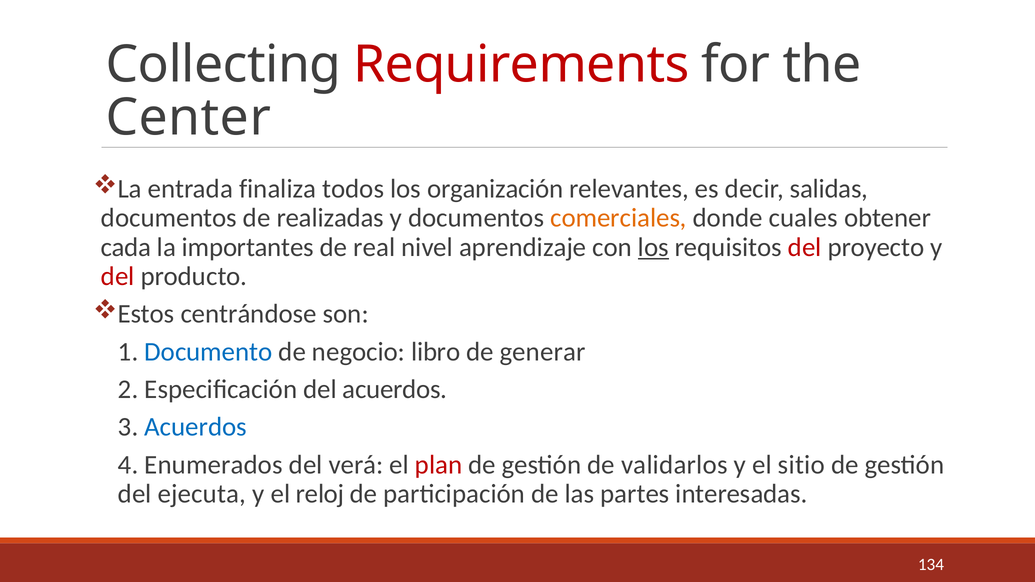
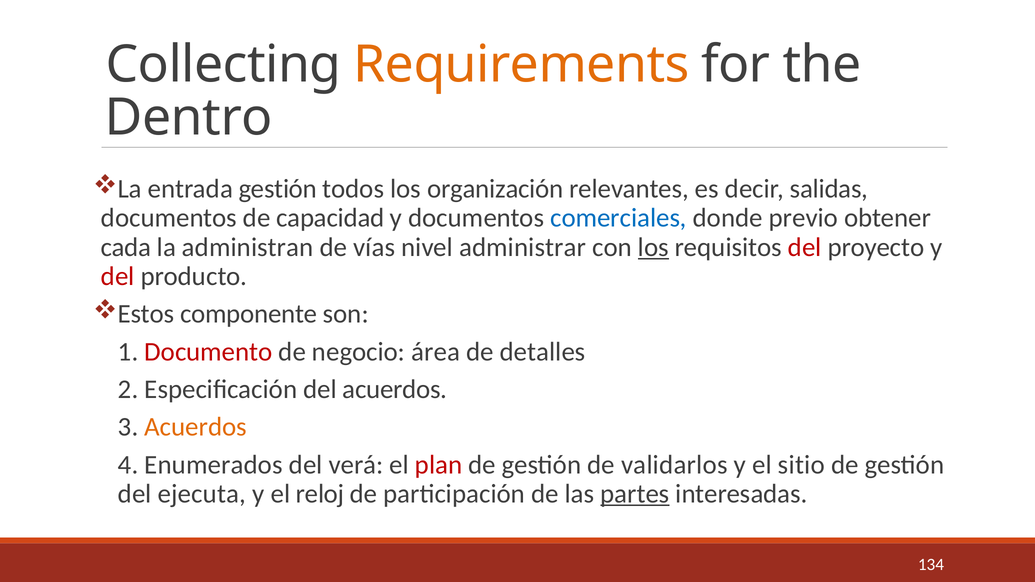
Requirements colour: red -> orange
Center: Center -> Dentro
entrada finaliza: finaliza -> gestión
realizadas: realizadas -> capacidad
comerciales colour: orange -> blue
cuales: cuales -> previo
importantes: importantes -> administran
real: real -> vías
aprendizaje: aprendizaje -> administrar
centrándose: centrándose -> componente
Documento colour: blue -> red
libro: libro -> área
generar: generar -> detalles
Acuerdos at (196, 427) colour: blue -> orange
partes underline: none -> present
